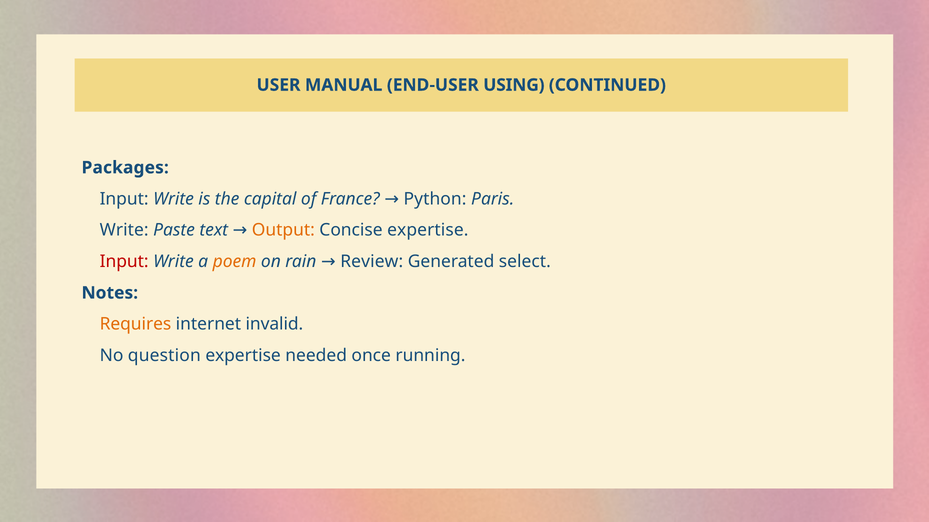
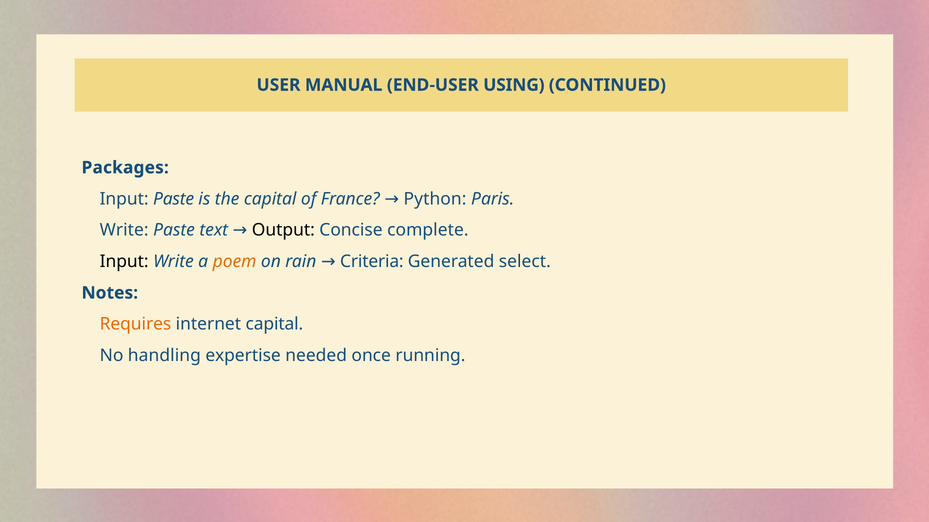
Write at (174, 199): Write -> Paste
Output colour: orange -> black
Concise expertise: expertise -> complete
Input at (124, 262) colour: red -> black
Review: Review -> Criteria
internet invalid: invalid -> capital
question: question -> handling
